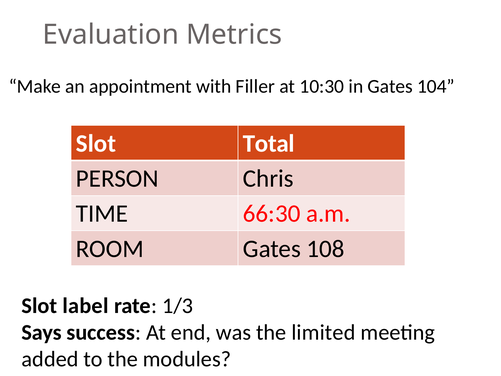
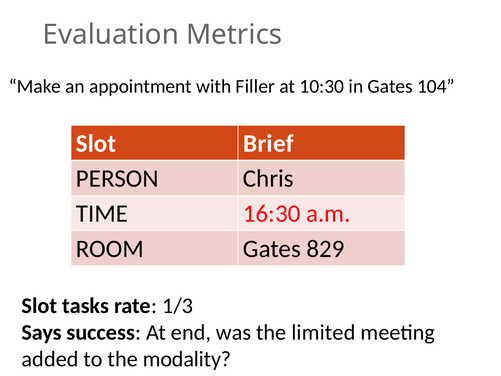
Total: Total -> Brief
66:30: 66:30 -> 16:30
108: 108 -> 829
label: label -> tasks
modules: modules -> modality
